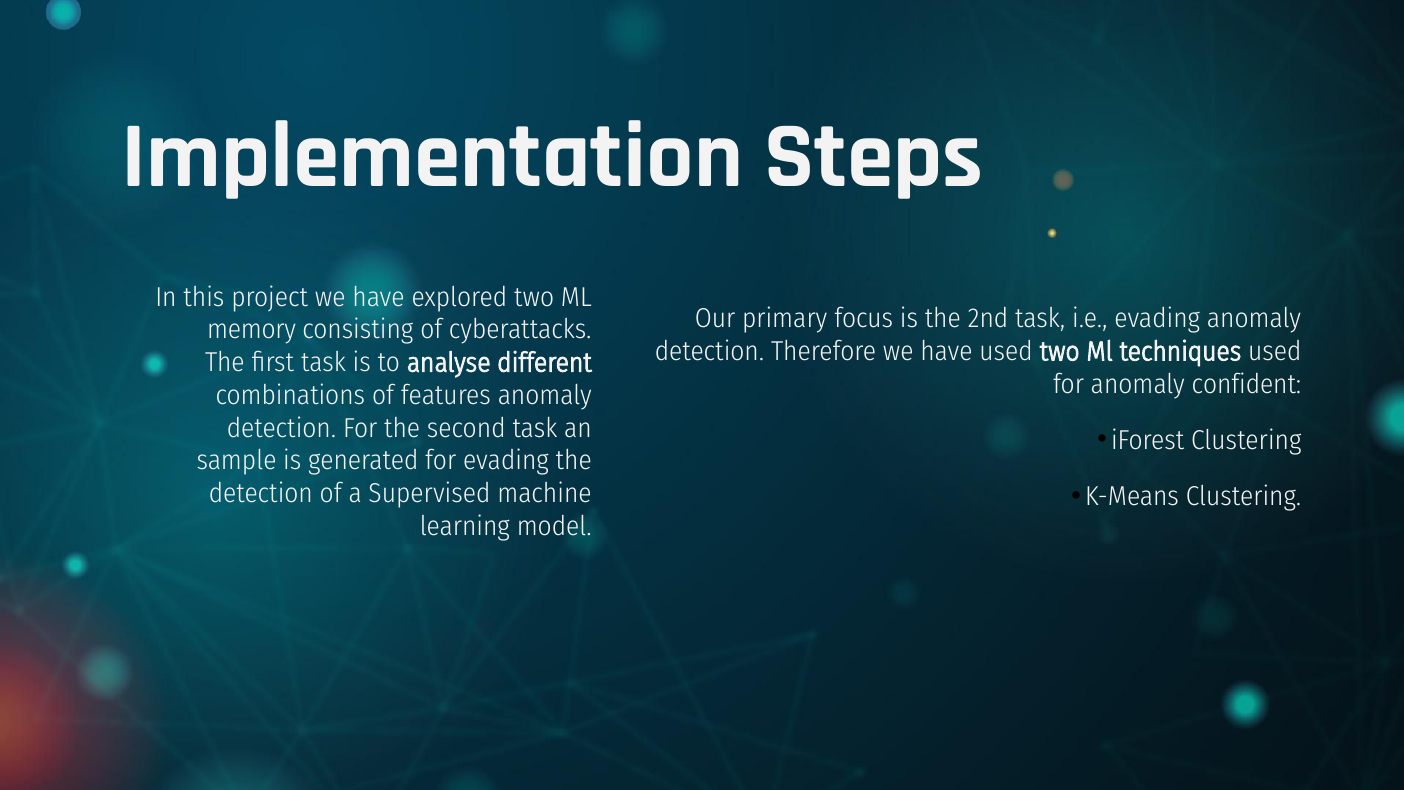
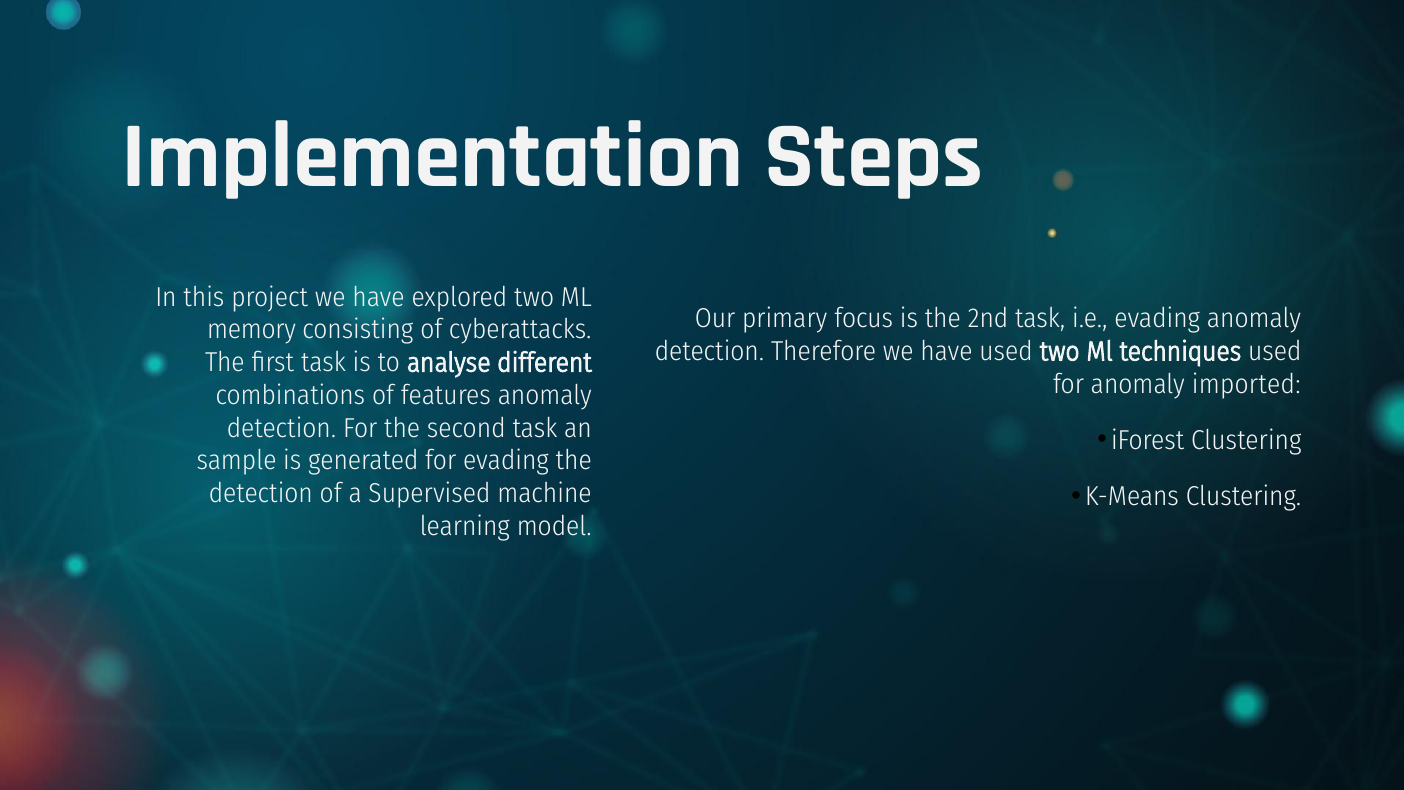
confident: confident -> imported
